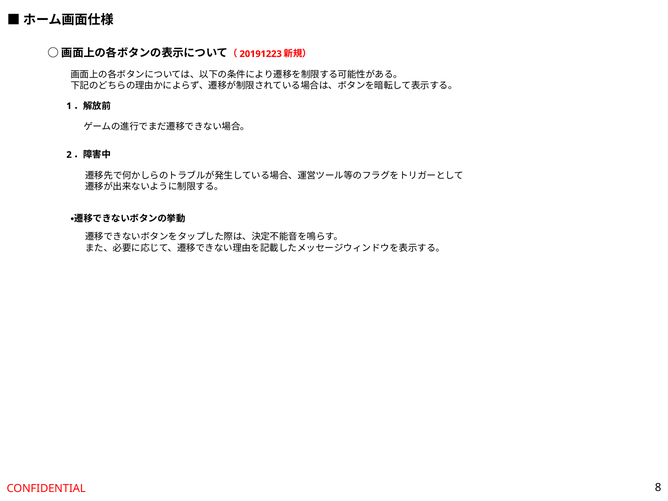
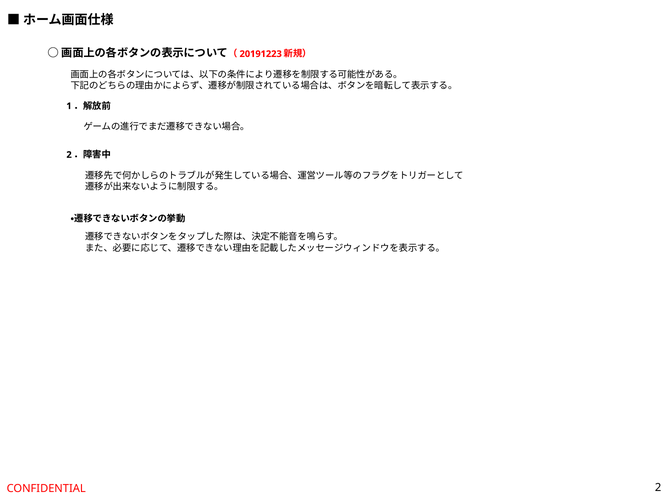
CONFIDENTIAL 8: 8 -> 2
